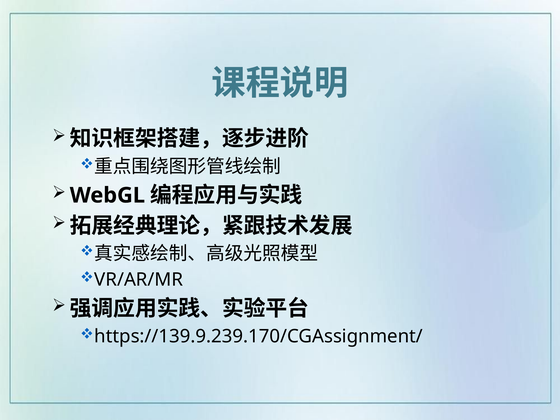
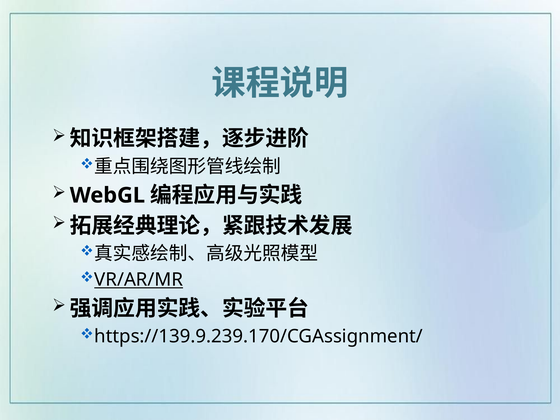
VR/AR/MR underline: none -> present
